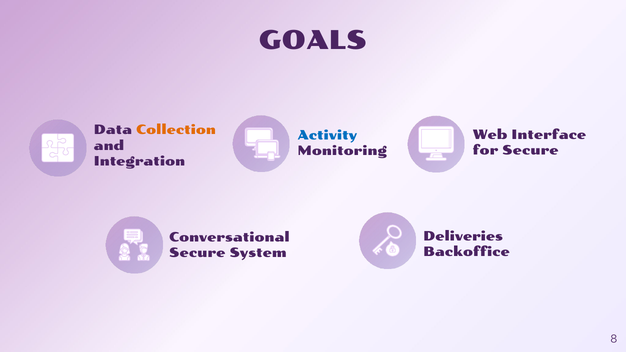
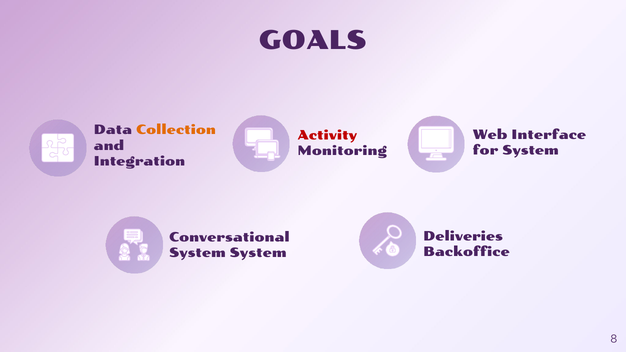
Activity colour: blue -> red
for Secure: Secure -> System
Secure at (197, 253): Secure -> System
